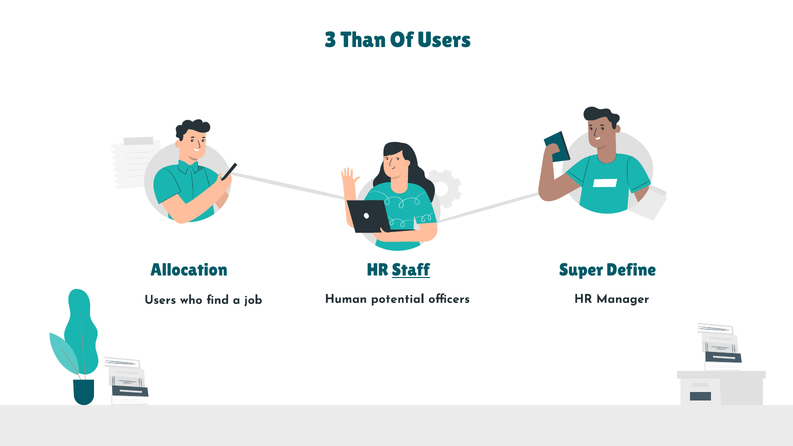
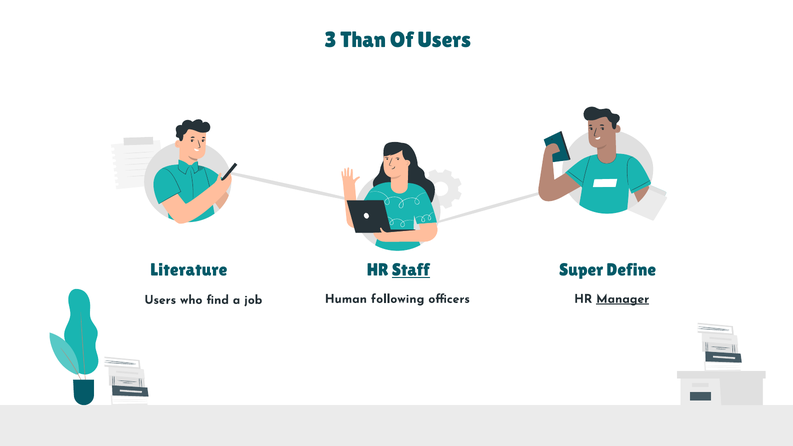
Allocation: Allocation -> Literature
potential: potential -> following
Manager underline: none -> present
